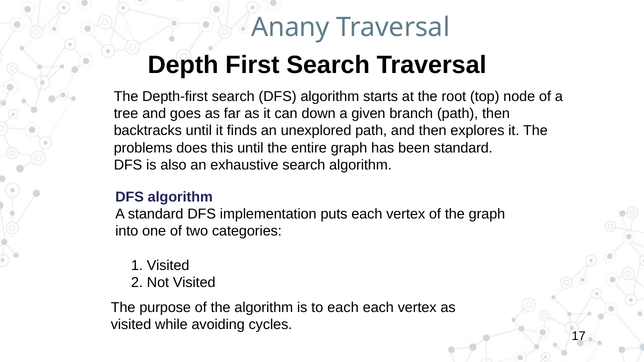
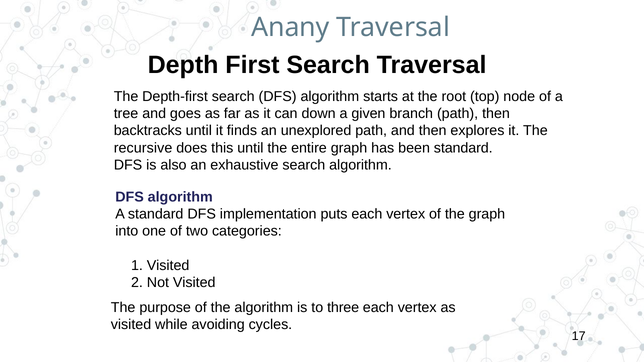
problems: problems -> recursive
to each: each -> three
